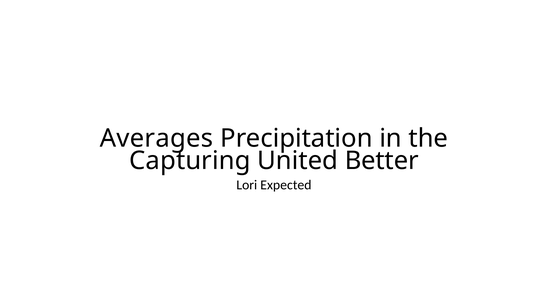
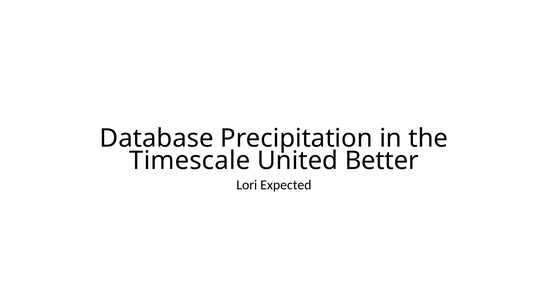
Averages: Averages -> Database
Capturing: Capturing -> Timescale
